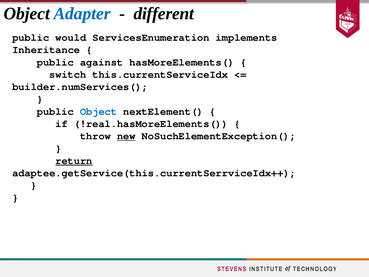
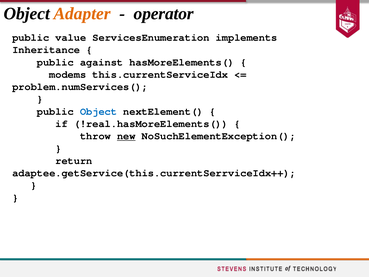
Adapter colour: blue -> orange
different: different -> operator
would: would -> value
switch: switch -> modems
builder.numServices(: builder.numServices( -> problem.numServices(
return underline: present -> none
